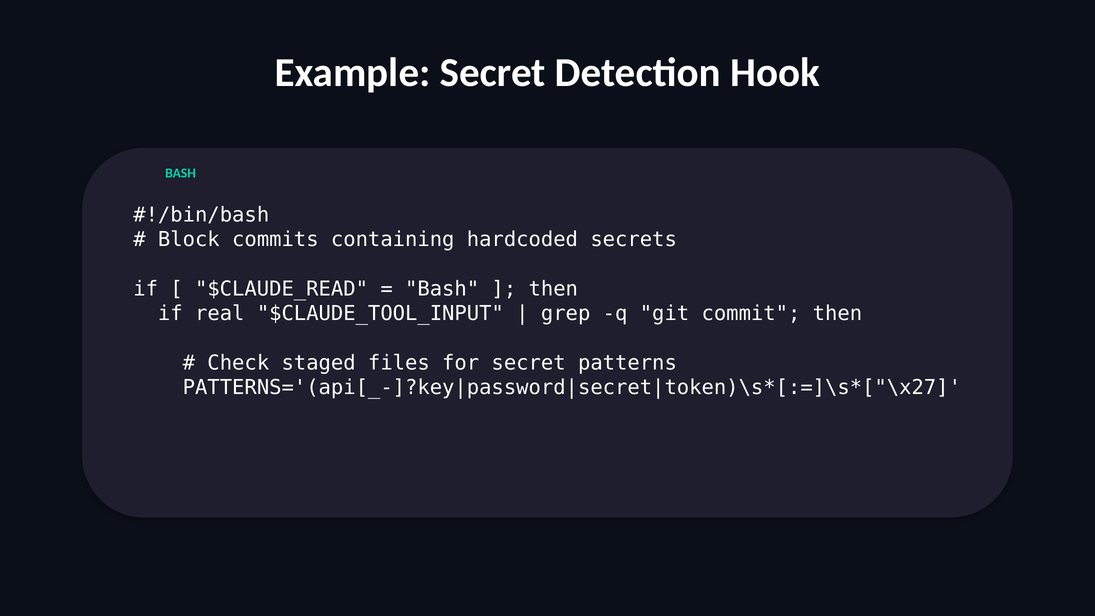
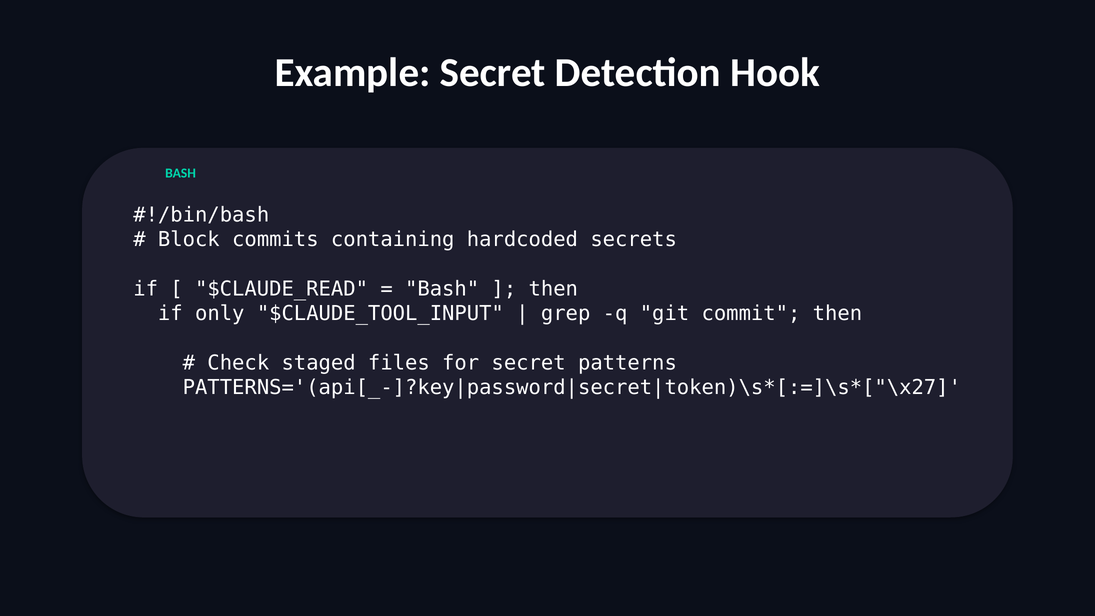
real: real -> only
